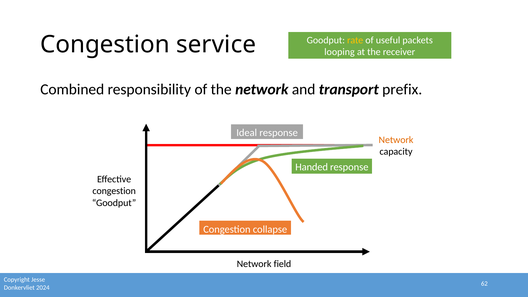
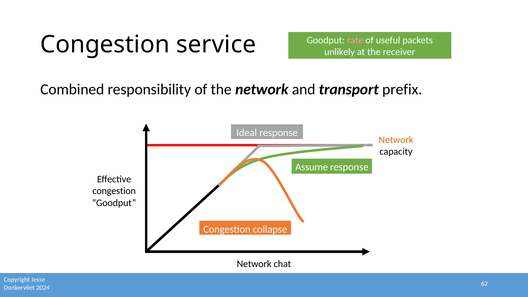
rate colour: yellow -> pink
looping: looping -> unlikely
Handed: Handed -> Assume
field: field -> chat
